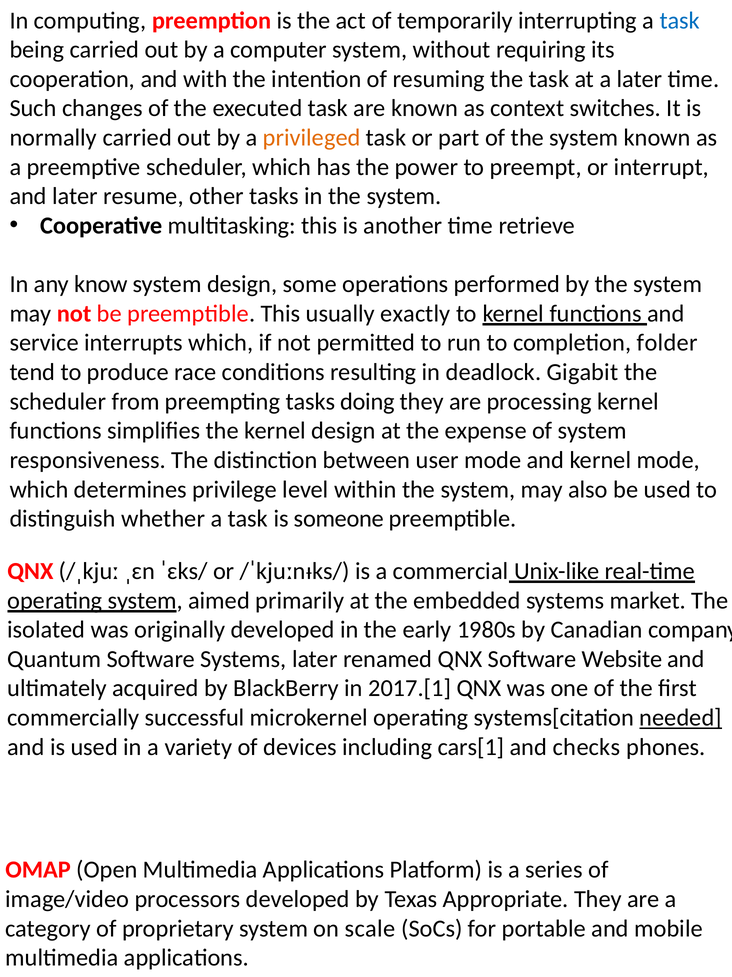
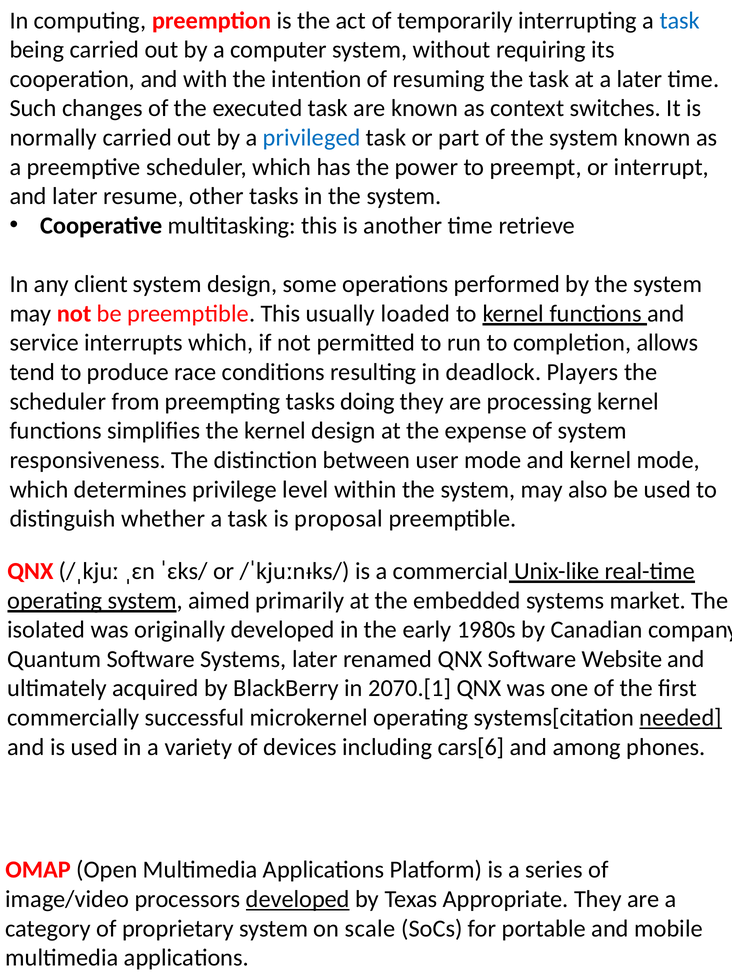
privileged colour: orange -> blue
know: know -> client
exactly: exactly -> loaded
folder: folder -> allows
Gigabit: Gigabit -> Players
someone: someone -> proposal
2017.[1: 2017.[1 -> 2070.[1
cars[1: cars[1 -> cars[6
checks: checks -> among
developed at (298, 898) underline: none -> present
